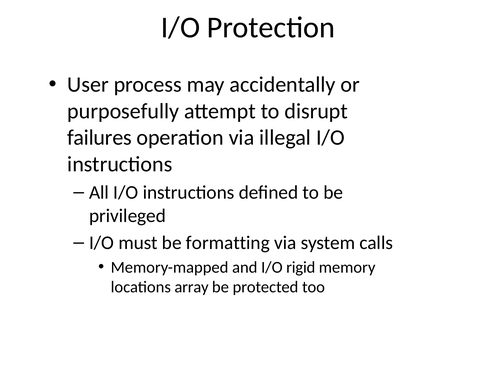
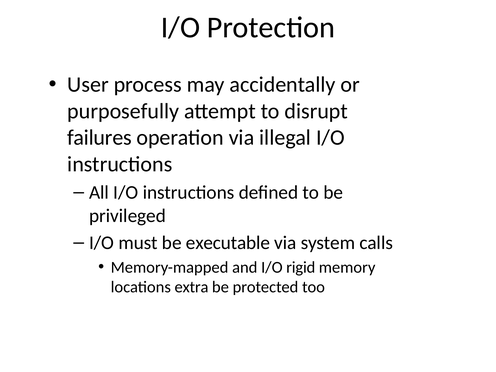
formatting: formatting -> executable
array: array -> extra
